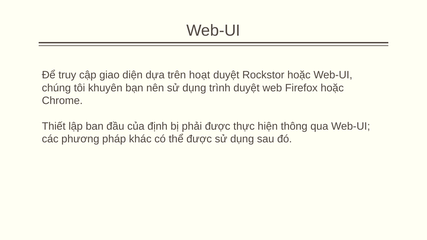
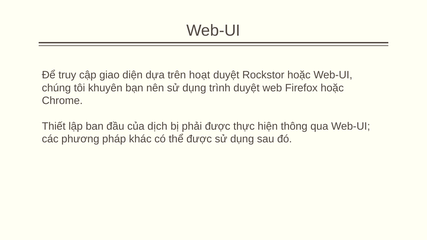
định: định -> dịch
